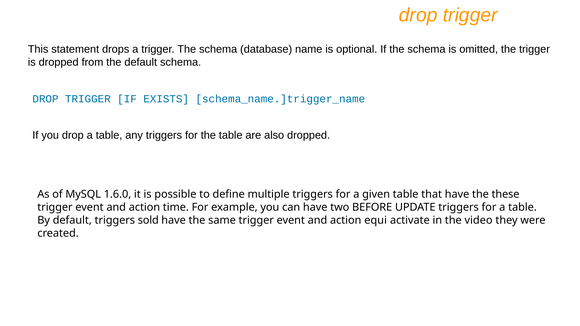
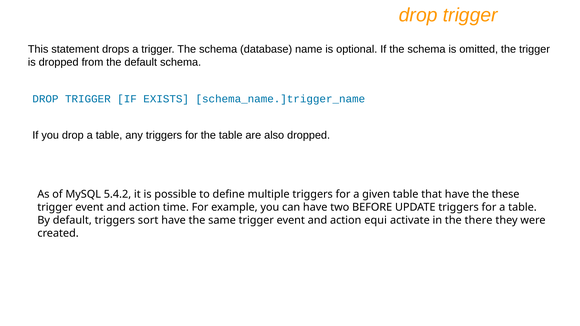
1.6.0: 1.6.0 -> 5.4.2
sold: sold -> sort
video: video -> there
